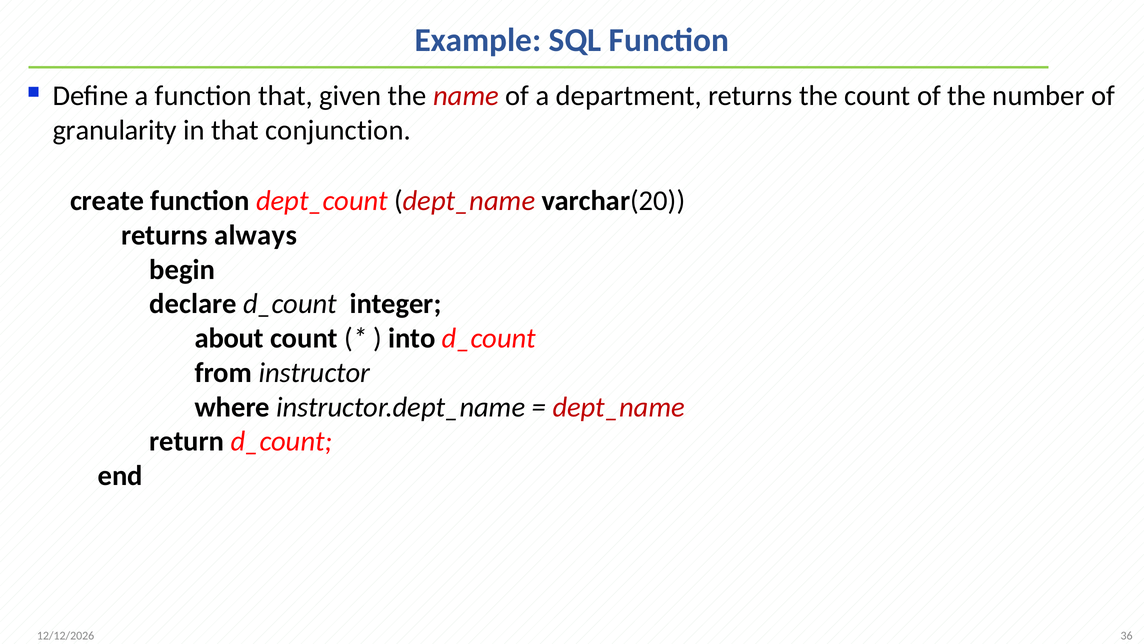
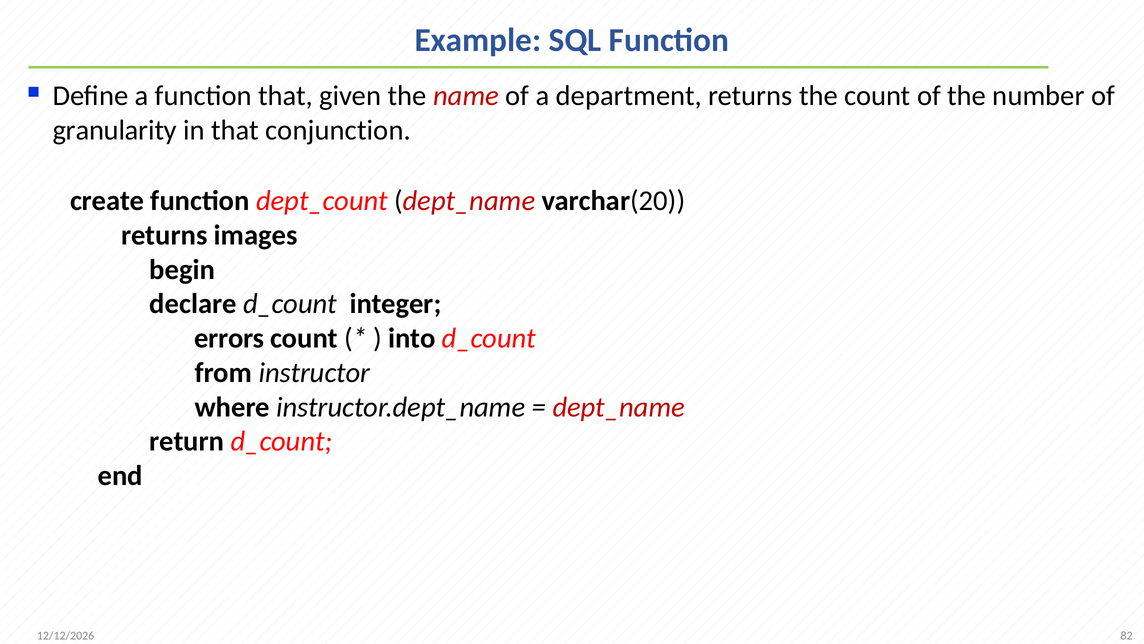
always: always -> images
about: about -> errors
36: 36 -> 82
